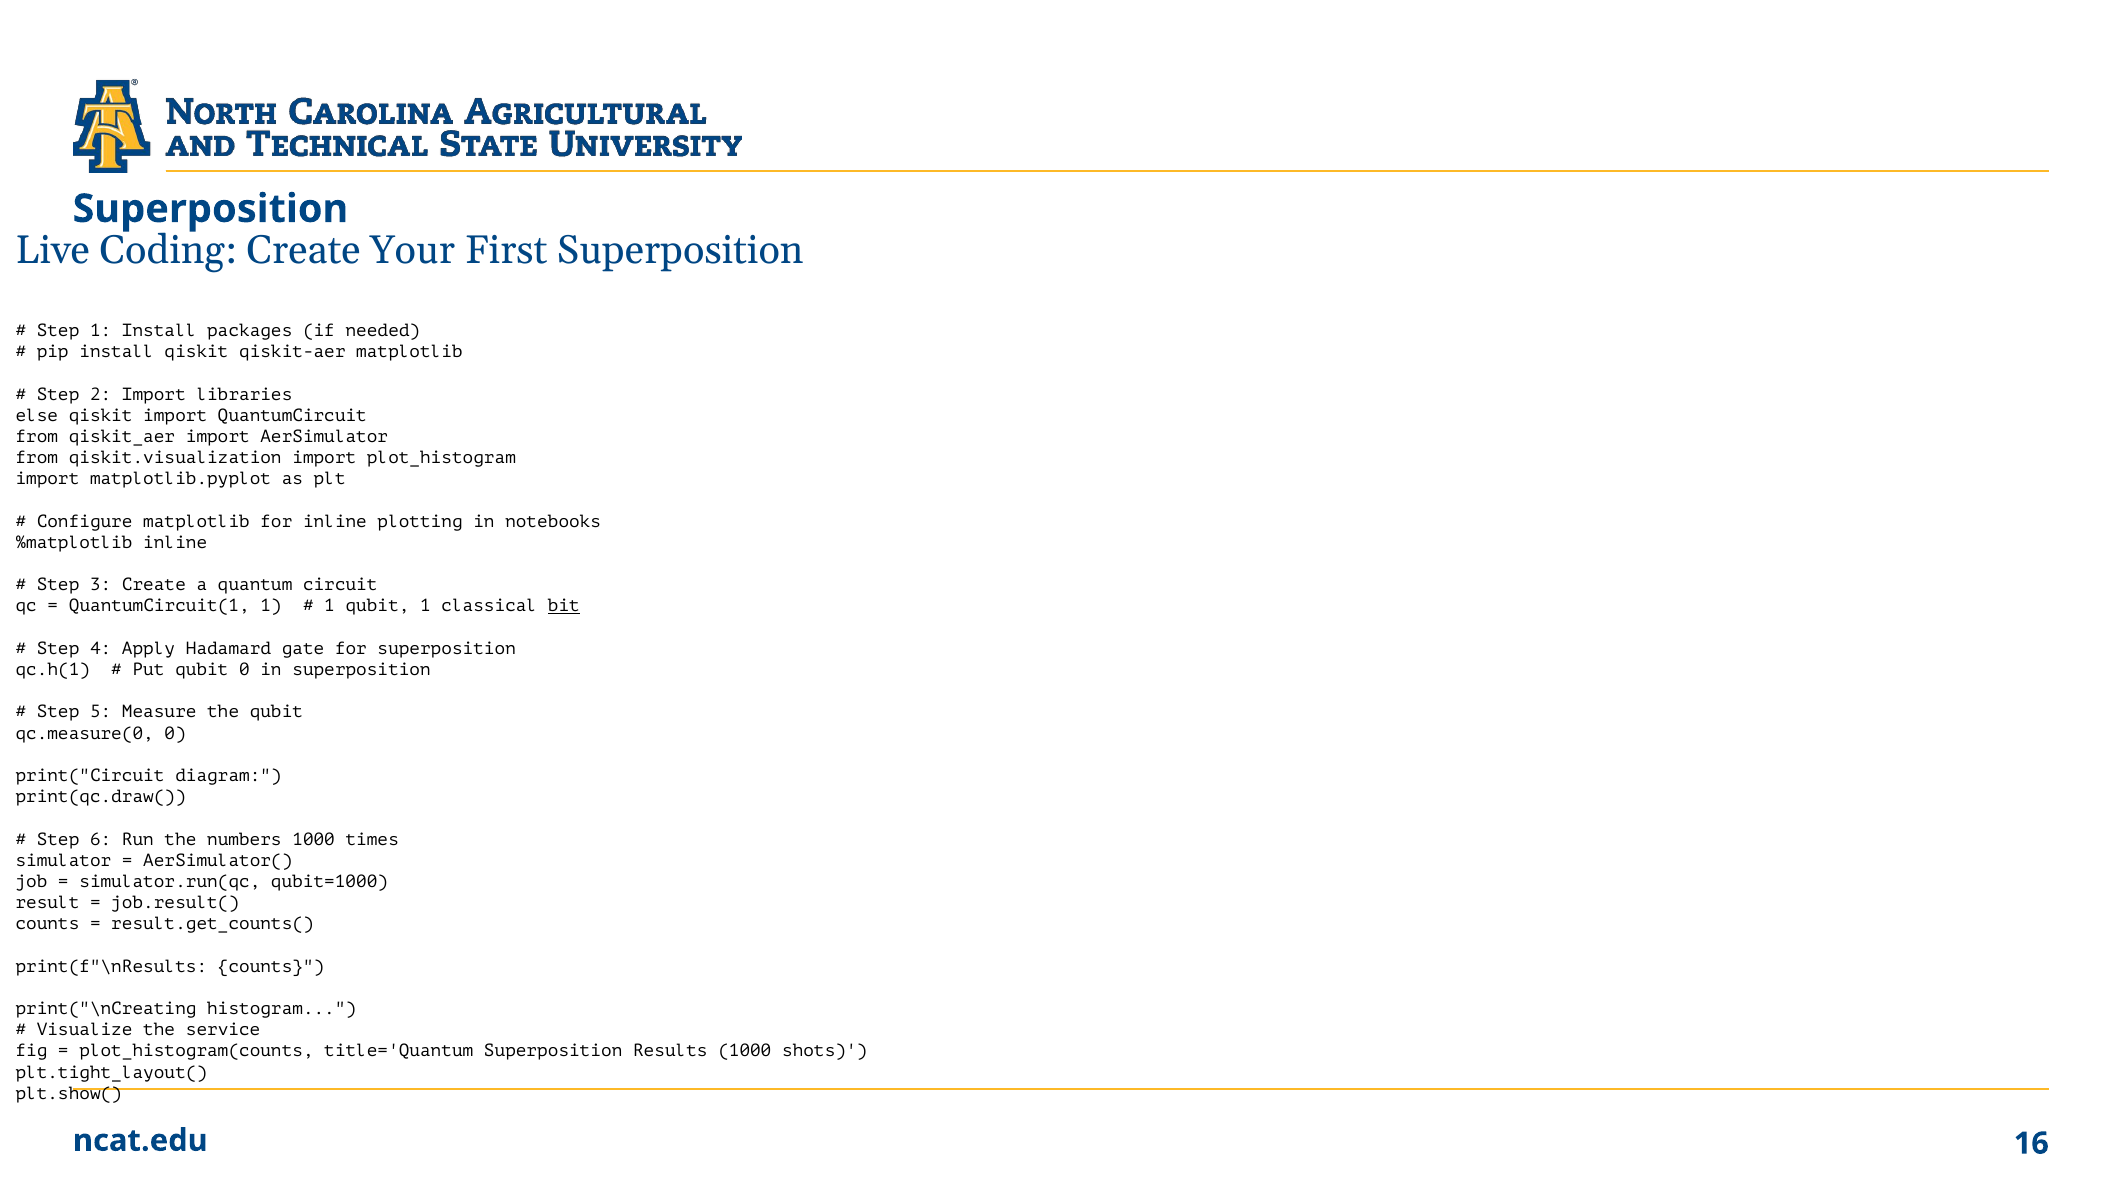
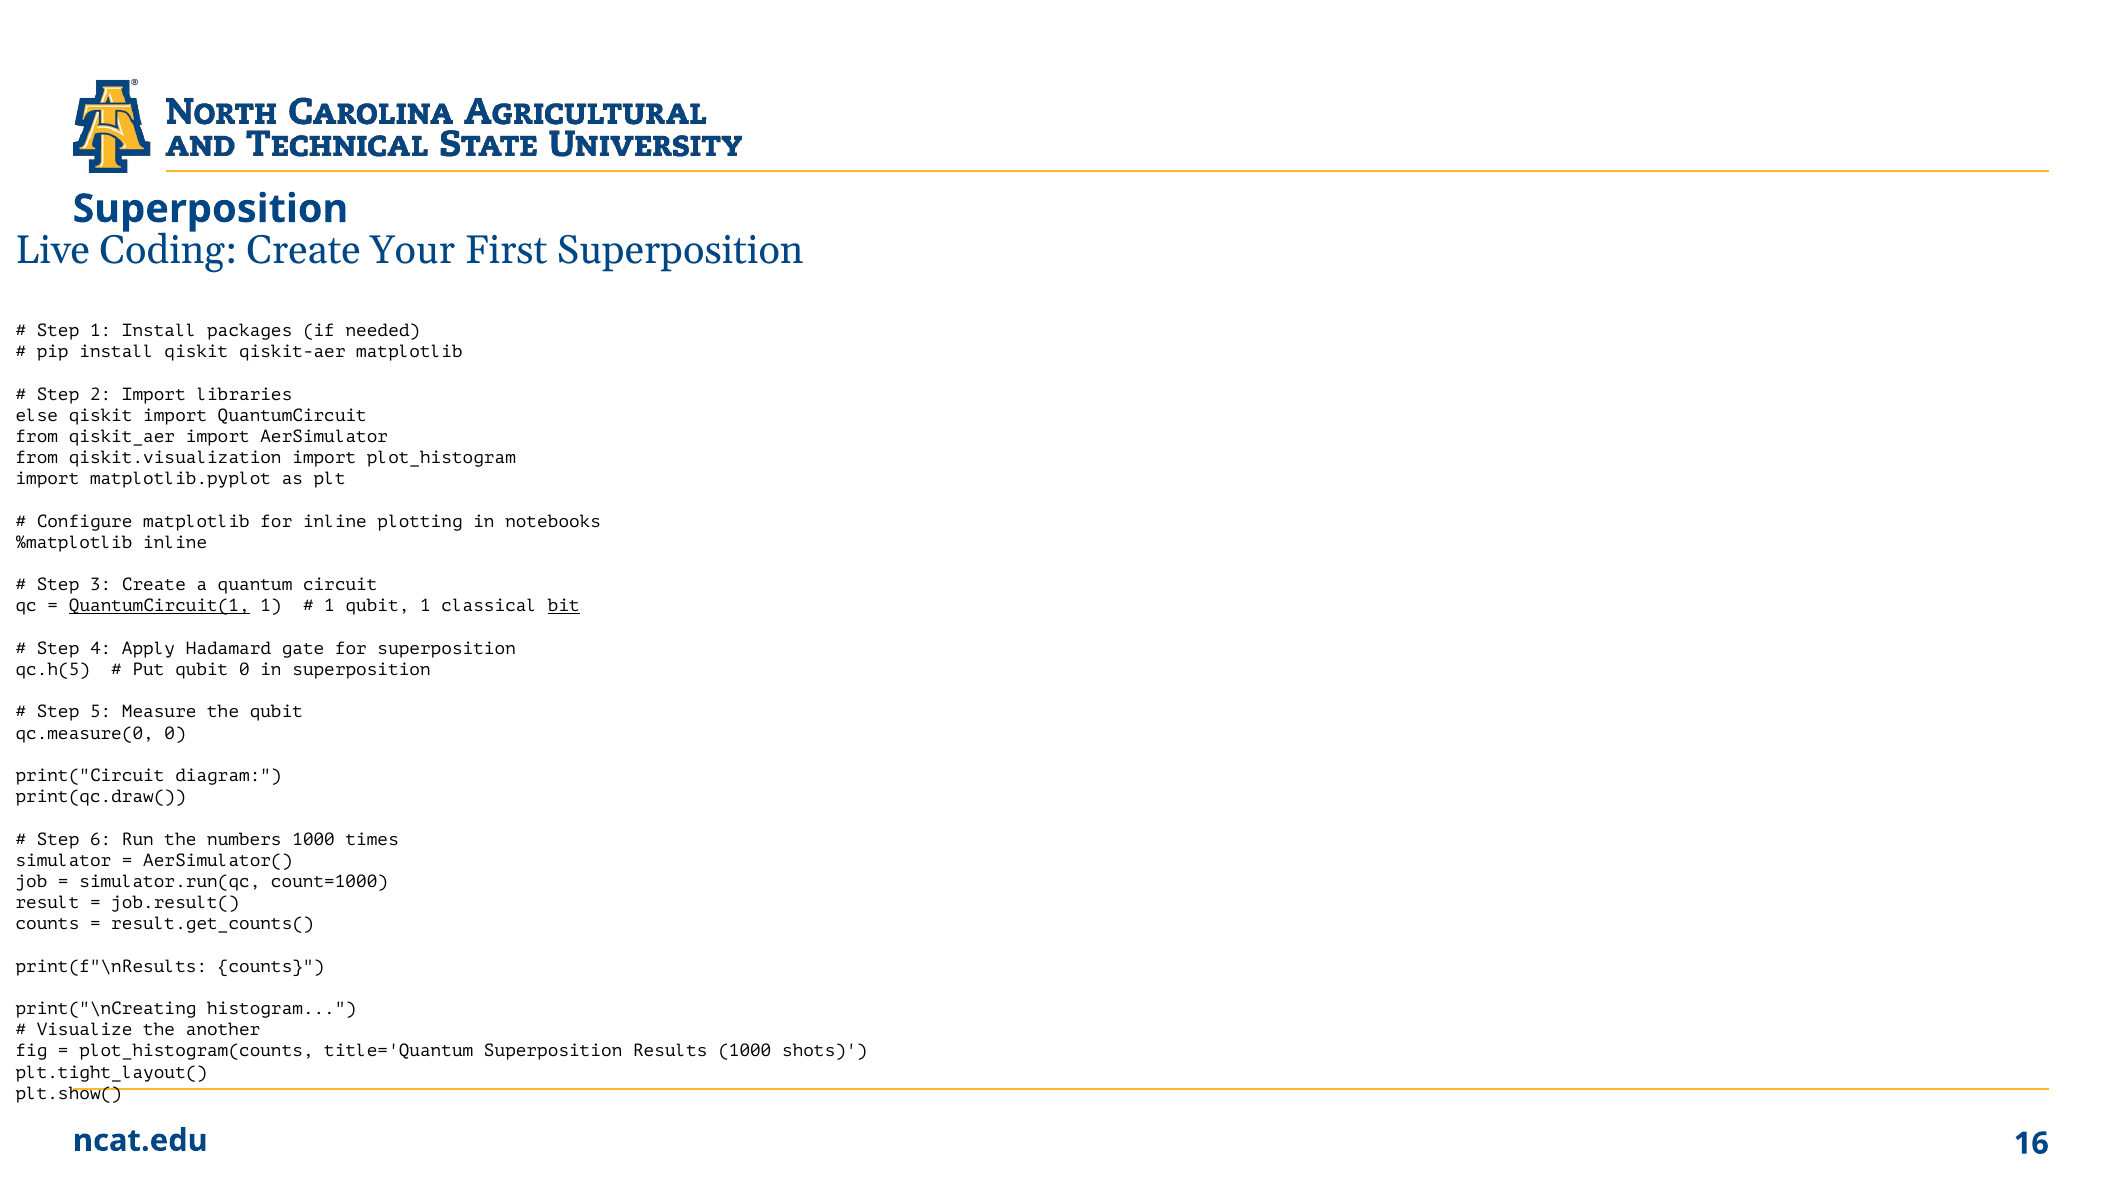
QuantumCircuit(1 underline: none -> present
qc.h(1: qc.h(1 -> qc.h(5
qubit=1000: qubit=1000 -> count=1000
service: service -> another
